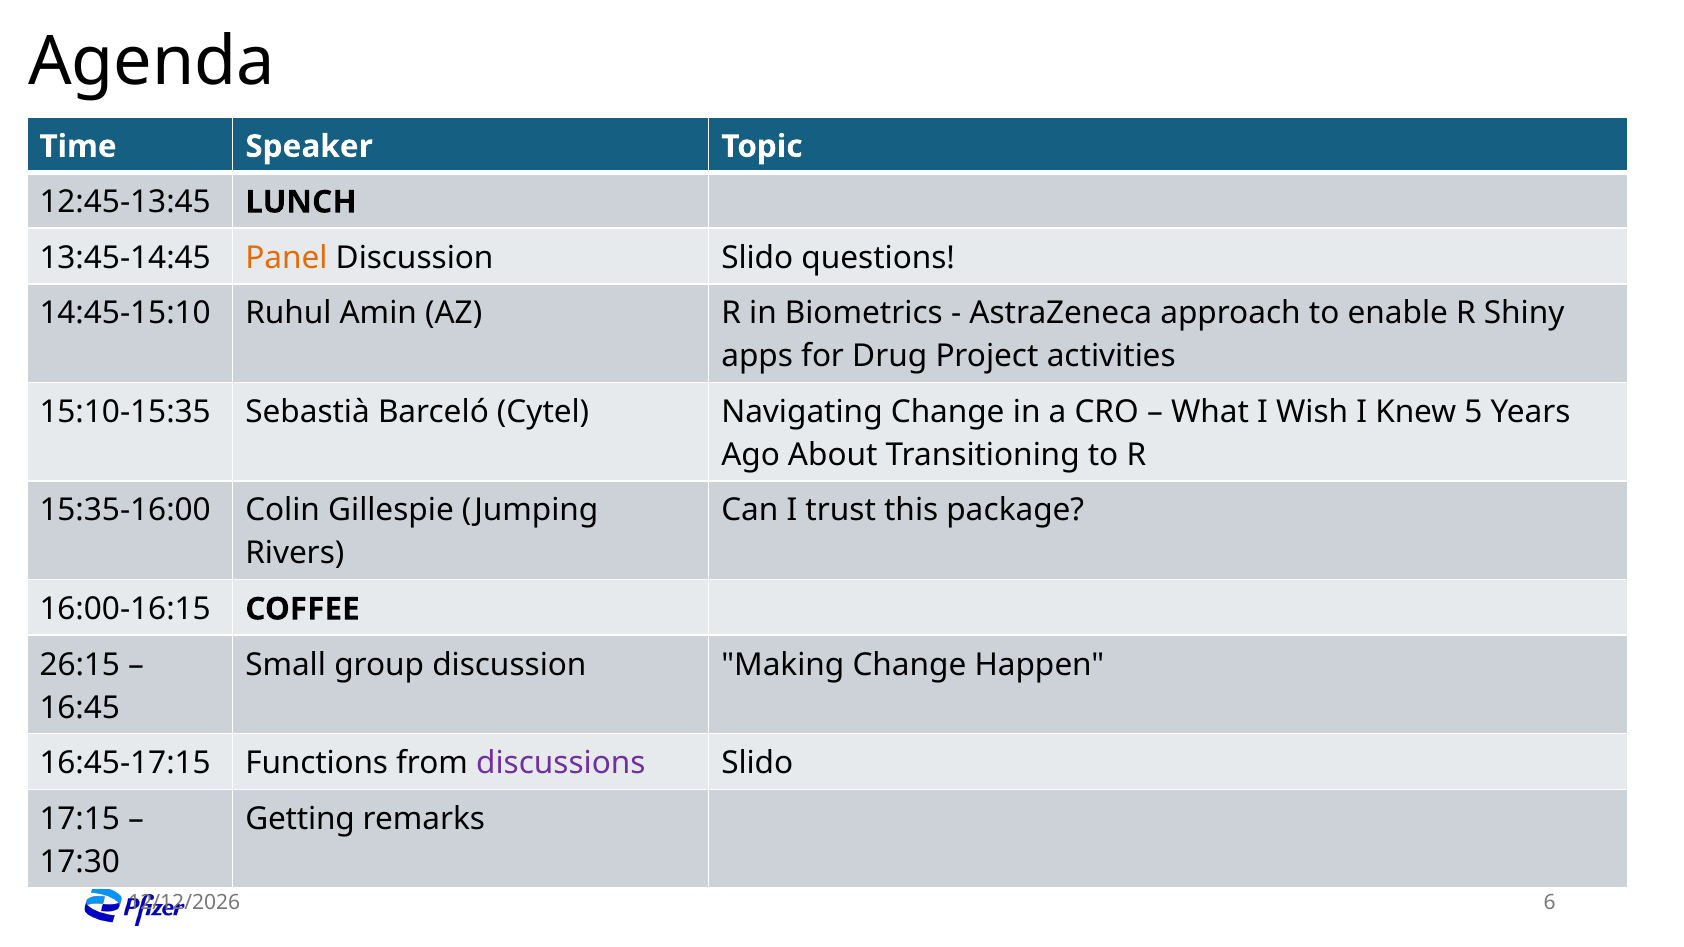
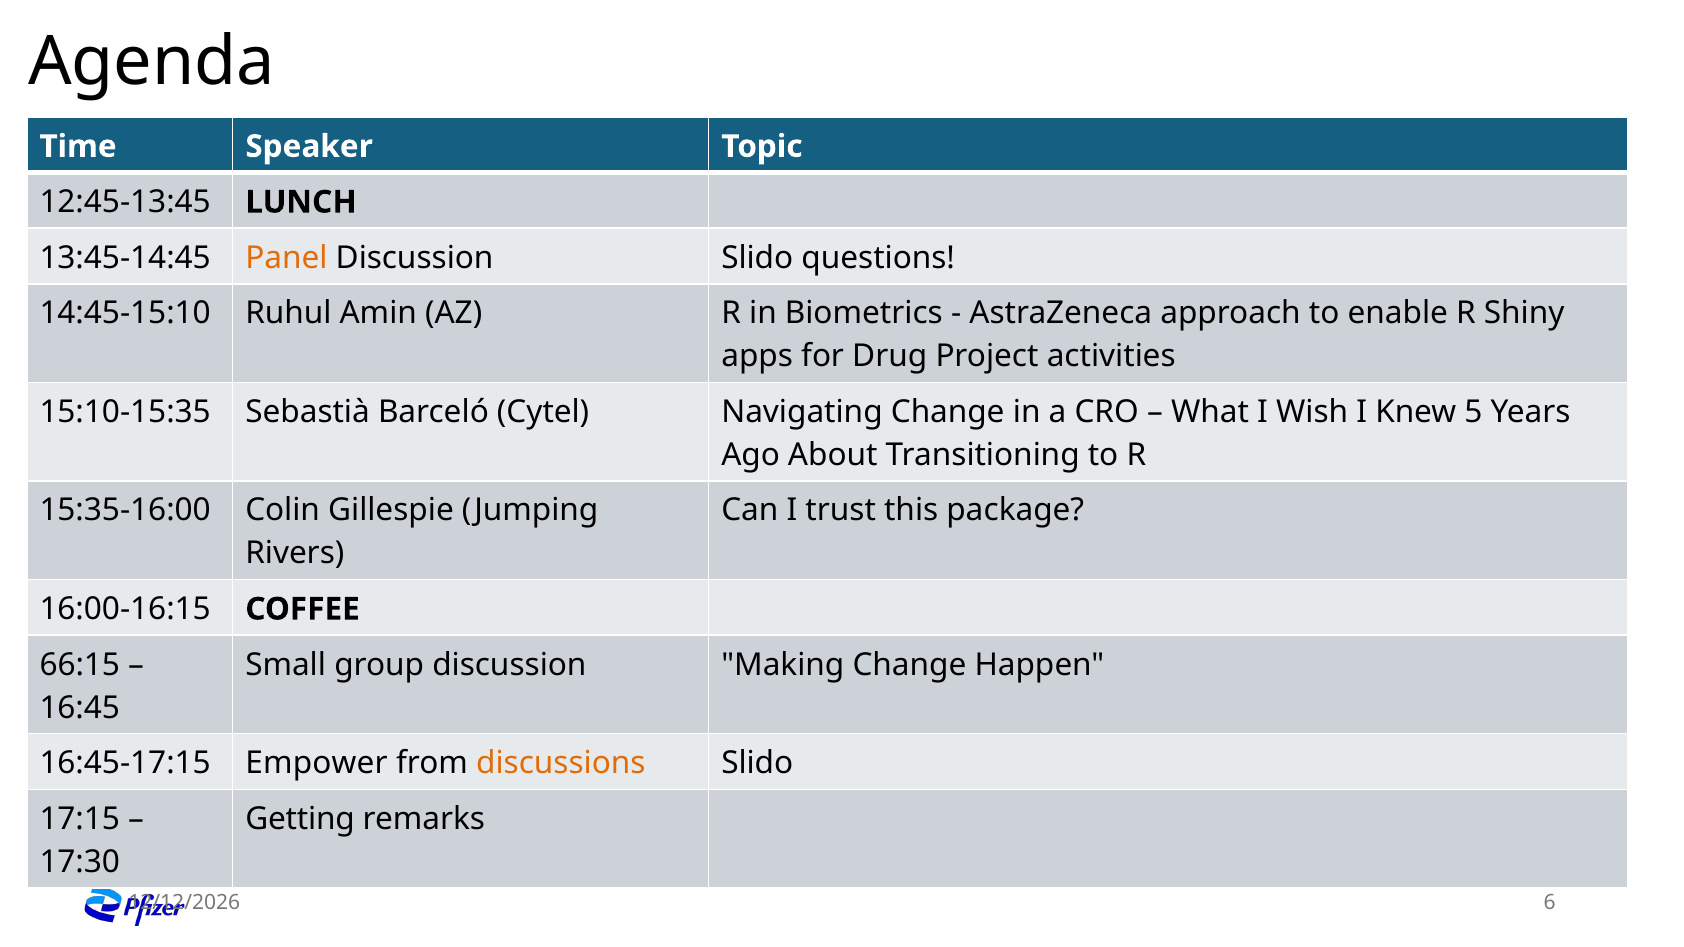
26:15: 26:15 -> 66:15
Functions: Functions -> Empower
discussions colour: purple -> orange
